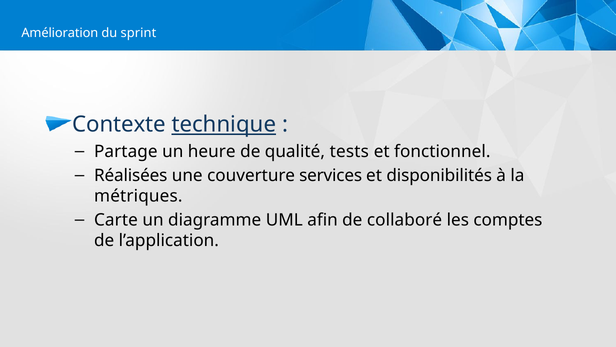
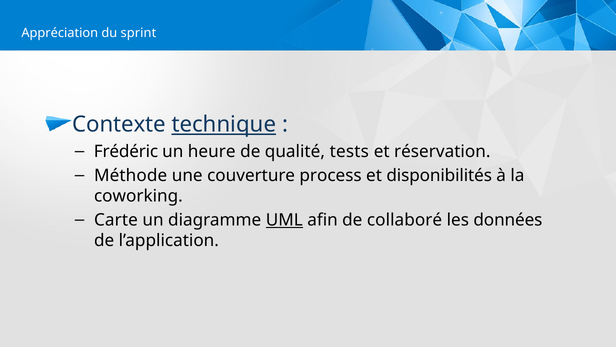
Amélioration: Amélioration -> Appréciation
Partage: Partage -> Frédéric
fonctionnel: fonctionnel -> réservation
Réalisées: Réalisées -> Méthode
services: services -> process
métriques: métriques -> coworking
UML underline: none -> present
comptes: comptes -> données
